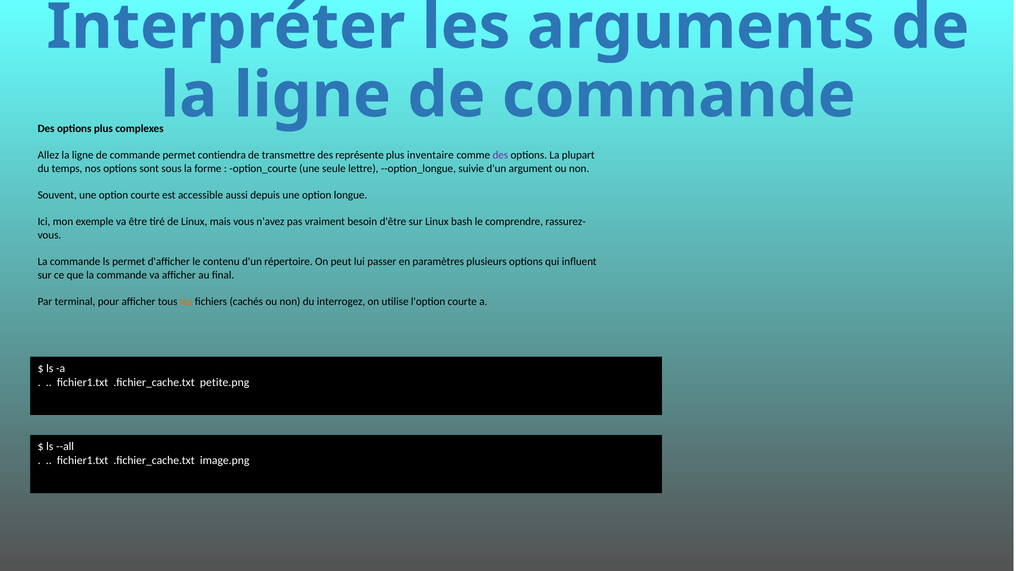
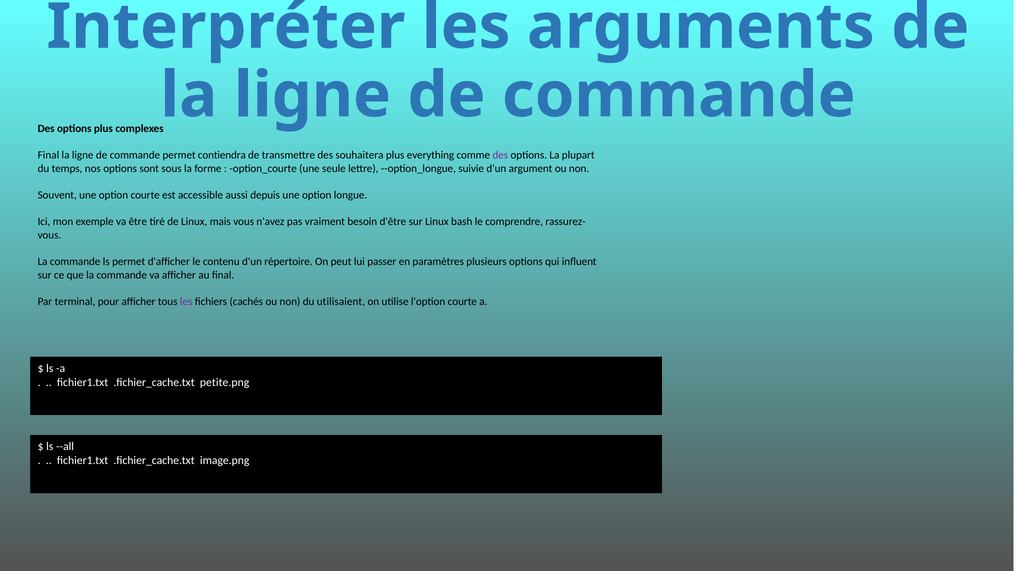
Allez at (48, 155): Allez -> Final
représente: représente -> souhaitera
inventaire: inventaire -> everything
les at (186, 302) colour: orange -> purple
interrogez: interrogez -> utilisaient
